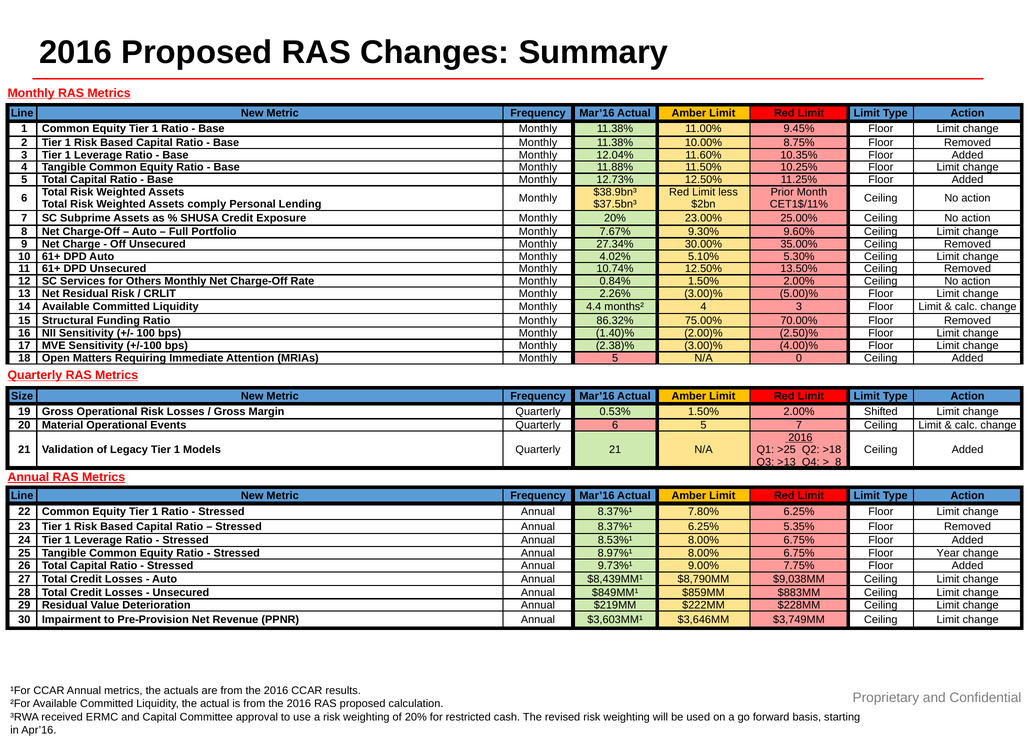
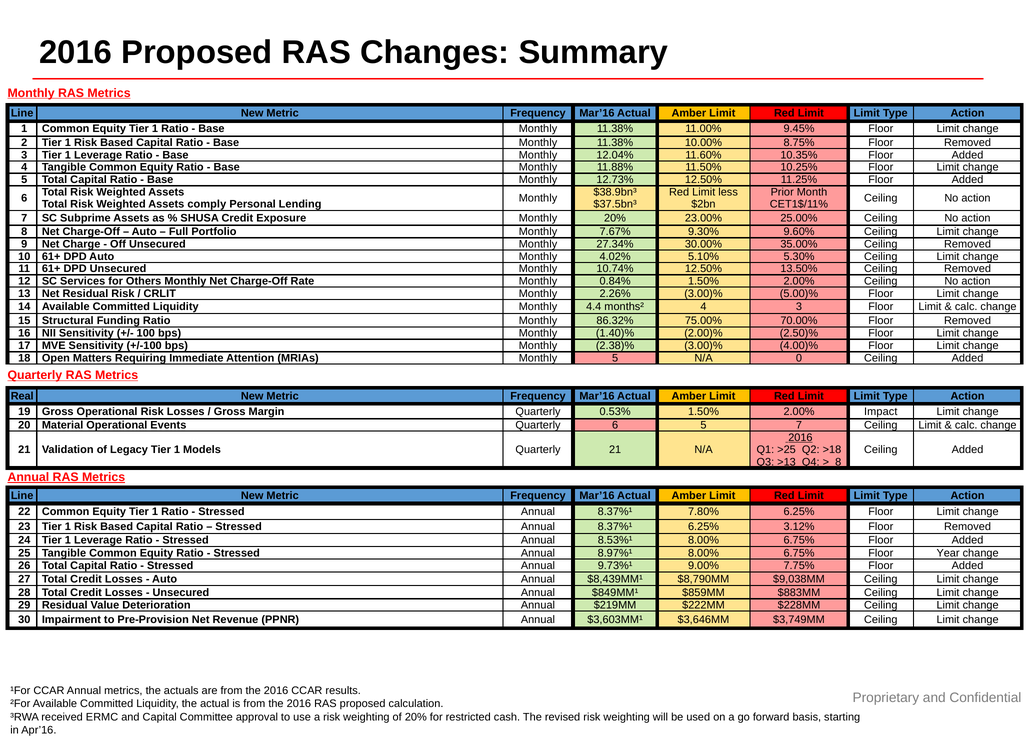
Size: Size -> Real
Shifted: Shifted -> Impact
5.35%: 5.35% -> 3.12%
